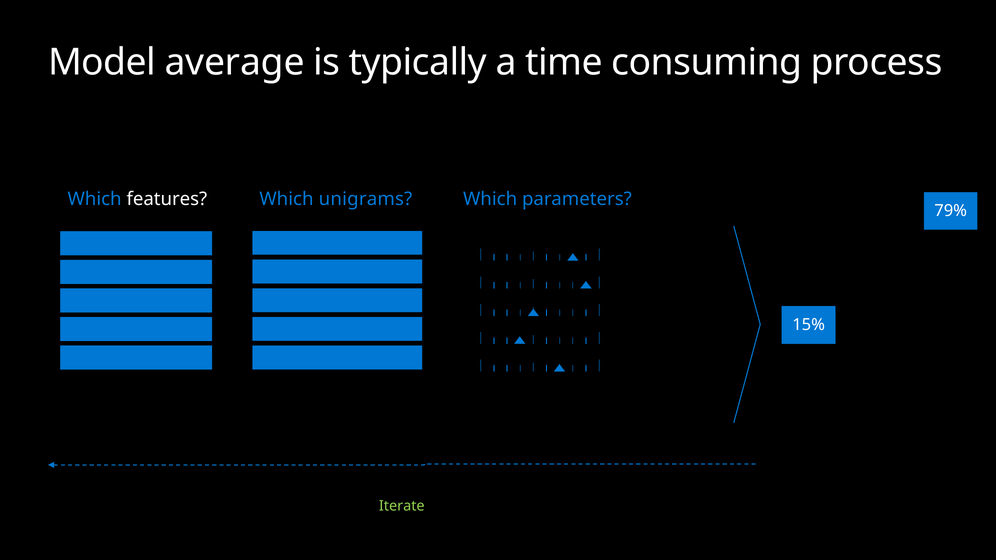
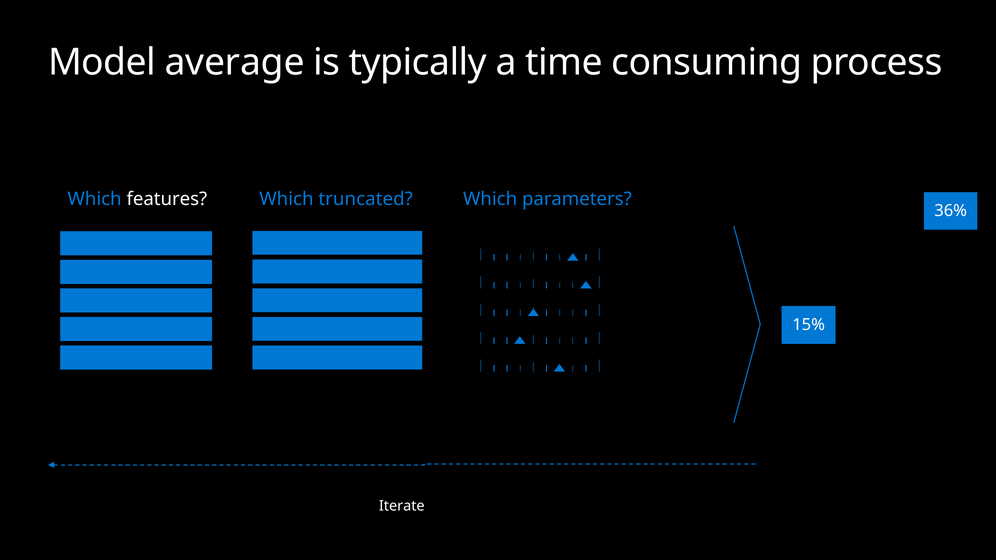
unigrams: unigrams -> truncated
79%: 79% -> 36%
Iterate colour: light green -> white
